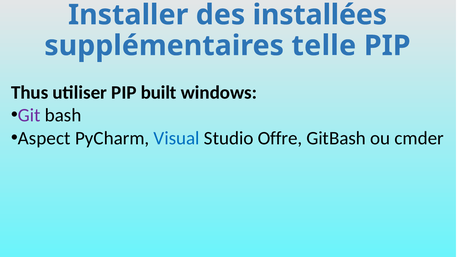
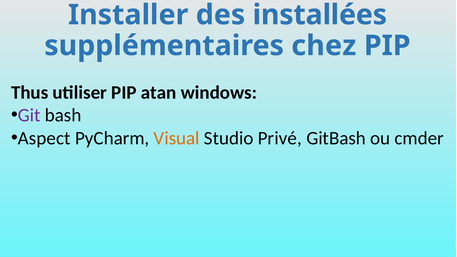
telle: telle -> chez
built: built -> atan
Visual colour: blue -> orange
Offre: Offre -> Privé
